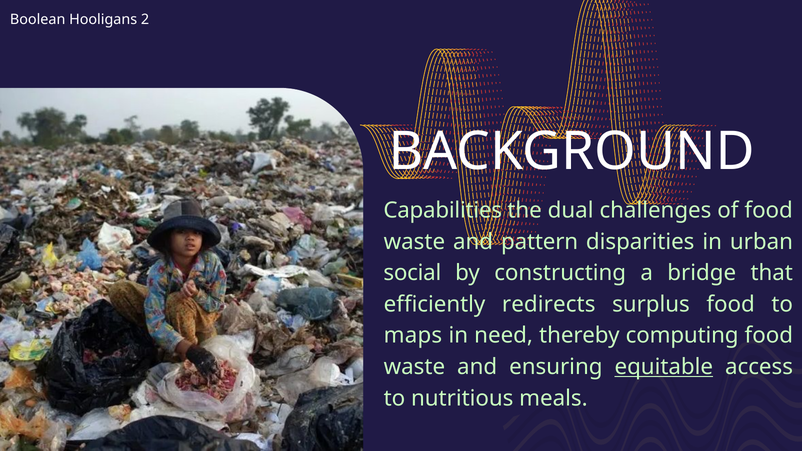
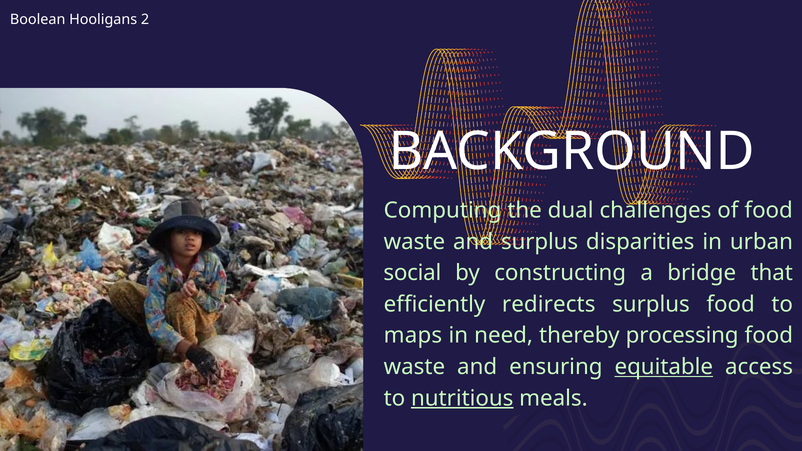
Capabilities: Capabilities -> Computing
and pattern: pattern -> surplus
computing: computing -> processing
nutritious underline: none -> present
